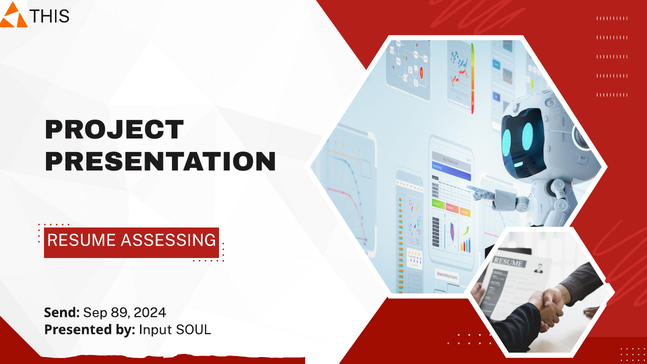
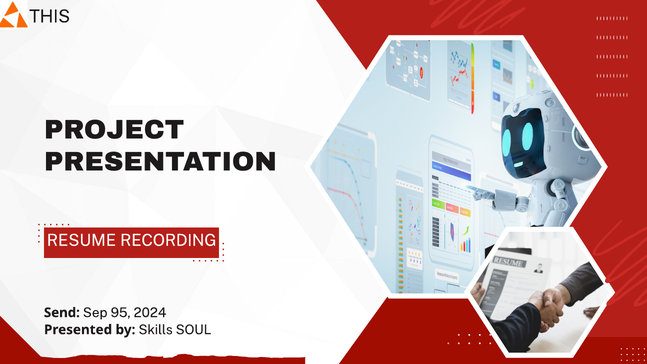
ASSESSING: ASSESSING -> RECORDING
89: 89 -> 95
Input: Input -> Skills
